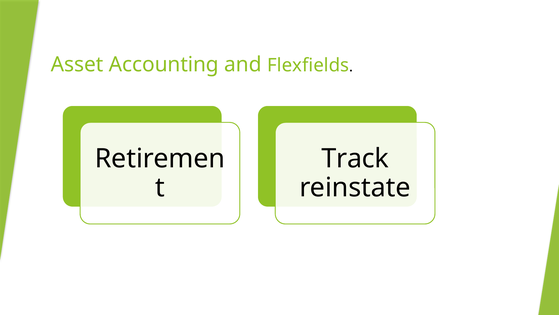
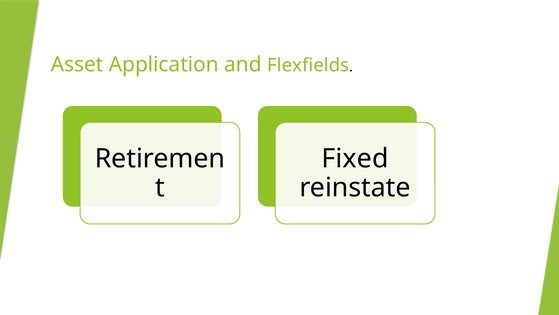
Accounting: Accounting -> Application
Track: Track -> Fixed
